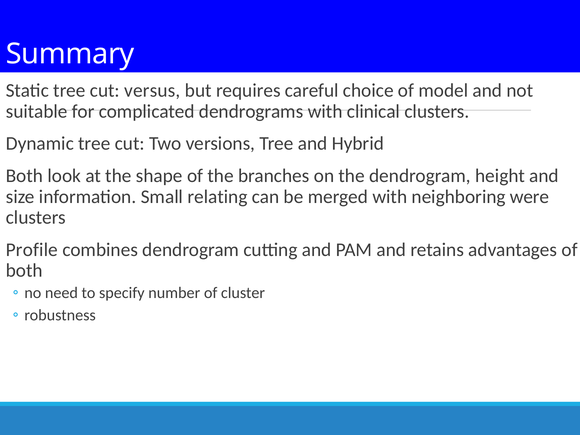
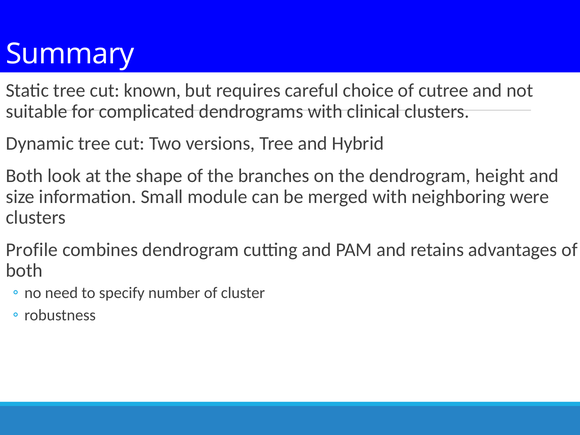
versus: versus -> known
model: model -> cutree
relating: relating -> module
